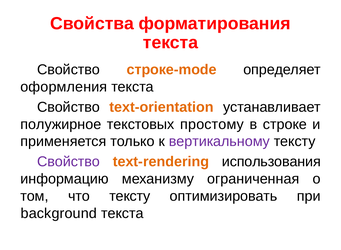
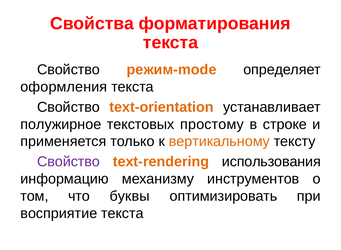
строке-mode: строке-mode -> режим-mode
вертикальному colour: purple -> orange
ограниченная: ограниченная -> инструментов
что тексту: тексту -> буквы
background: background -> восприятие
